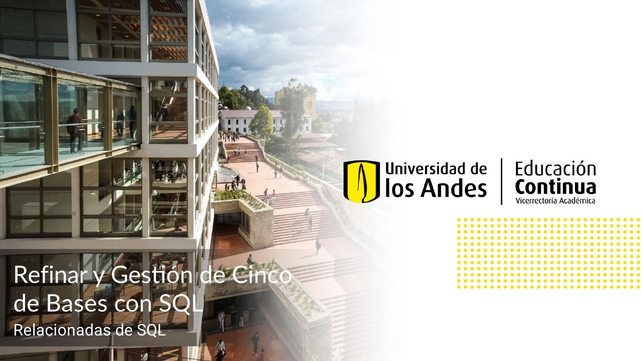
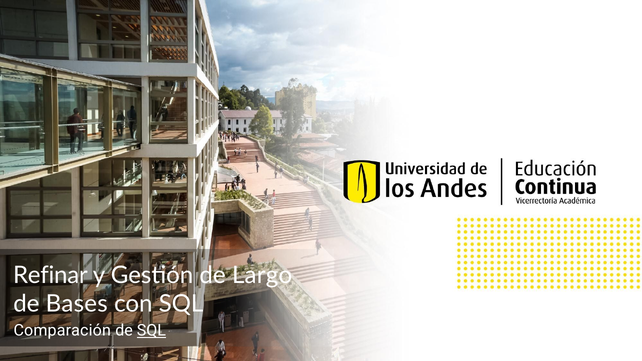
Cinco: Cinco -> Largo
Relacionadas: Relacionadas -> Comparación
SQL at (151, 331) underline: none -> present
